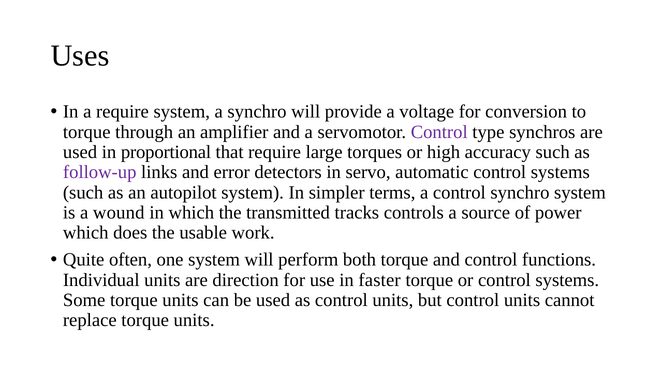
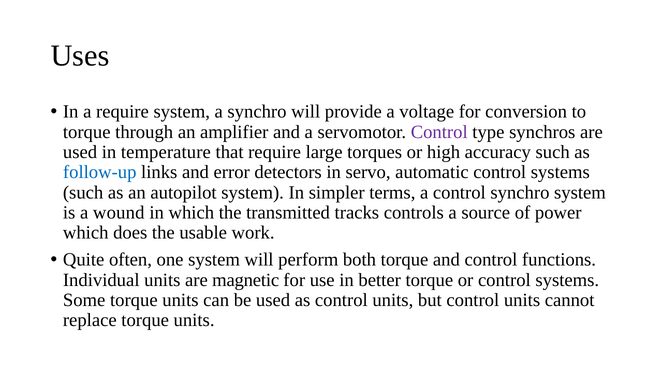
proportional: proportional -> temperature
follow-up colour: purple -> blue
direction: direction -> magnetic
faster: faster -> better
